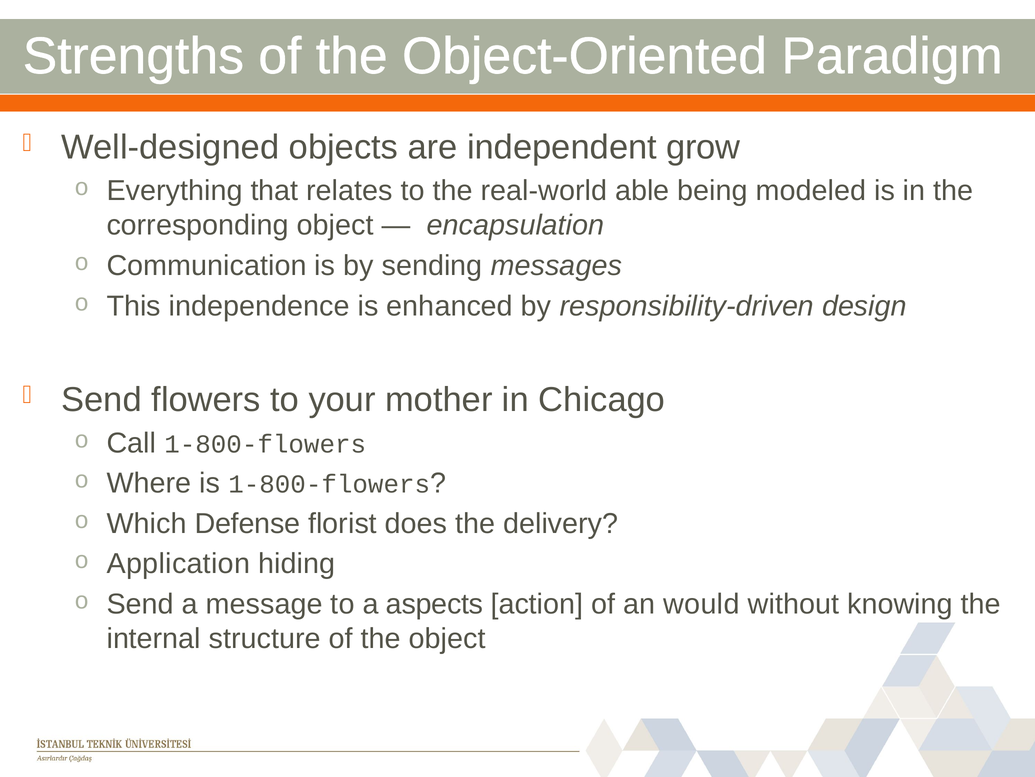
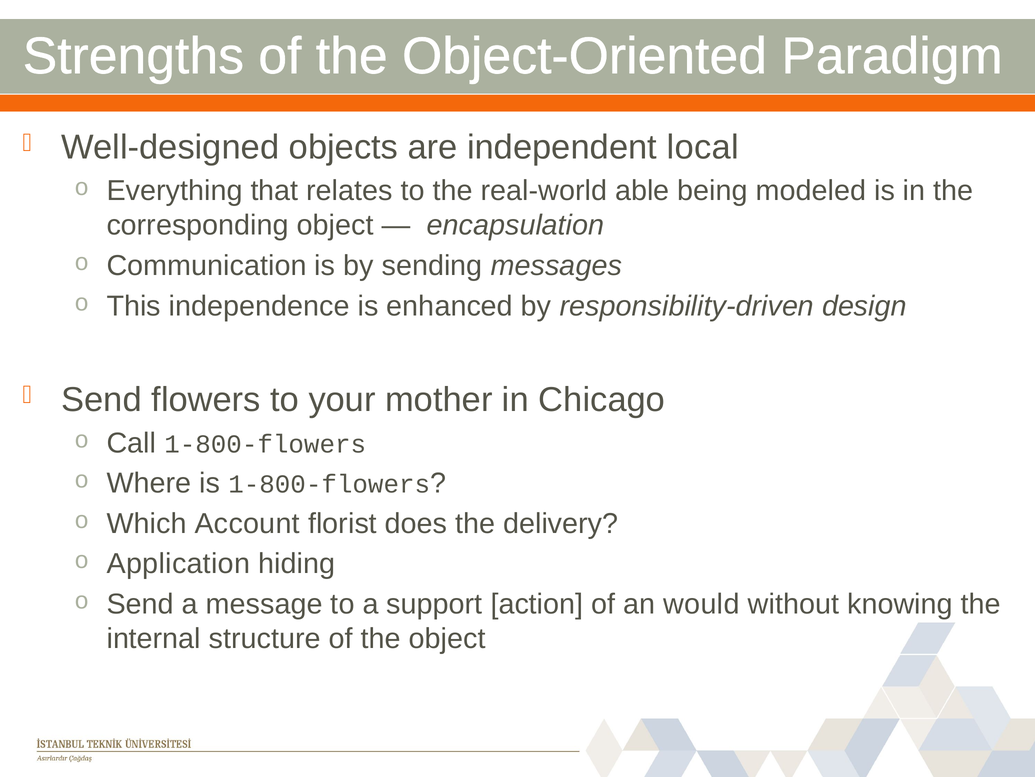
grow: grow -> local
Defense: Defense -> Account
aspects: aspects -> support
